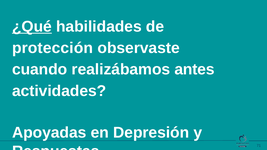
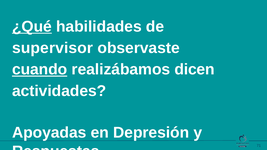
protección: protección -> supervisor
cuando underline: none -> present
antes: antes -> dicen
